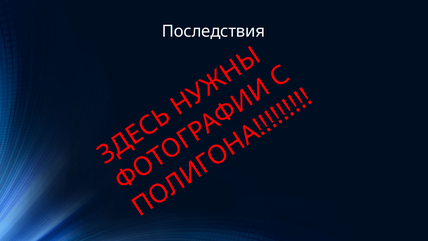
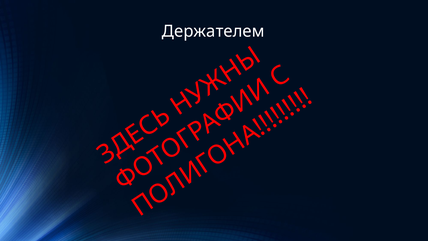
Последствия: Последствия -> Держателем
